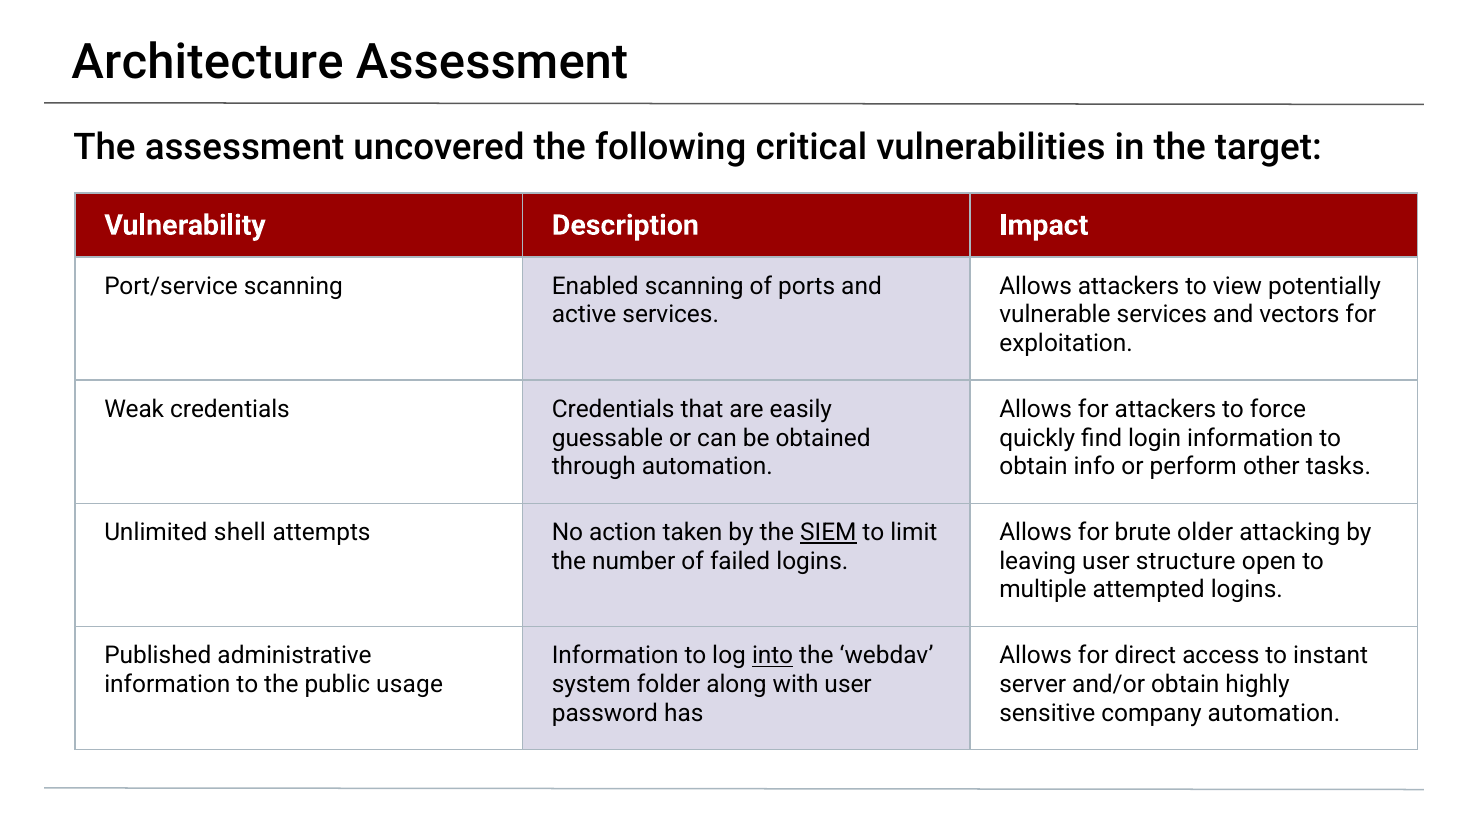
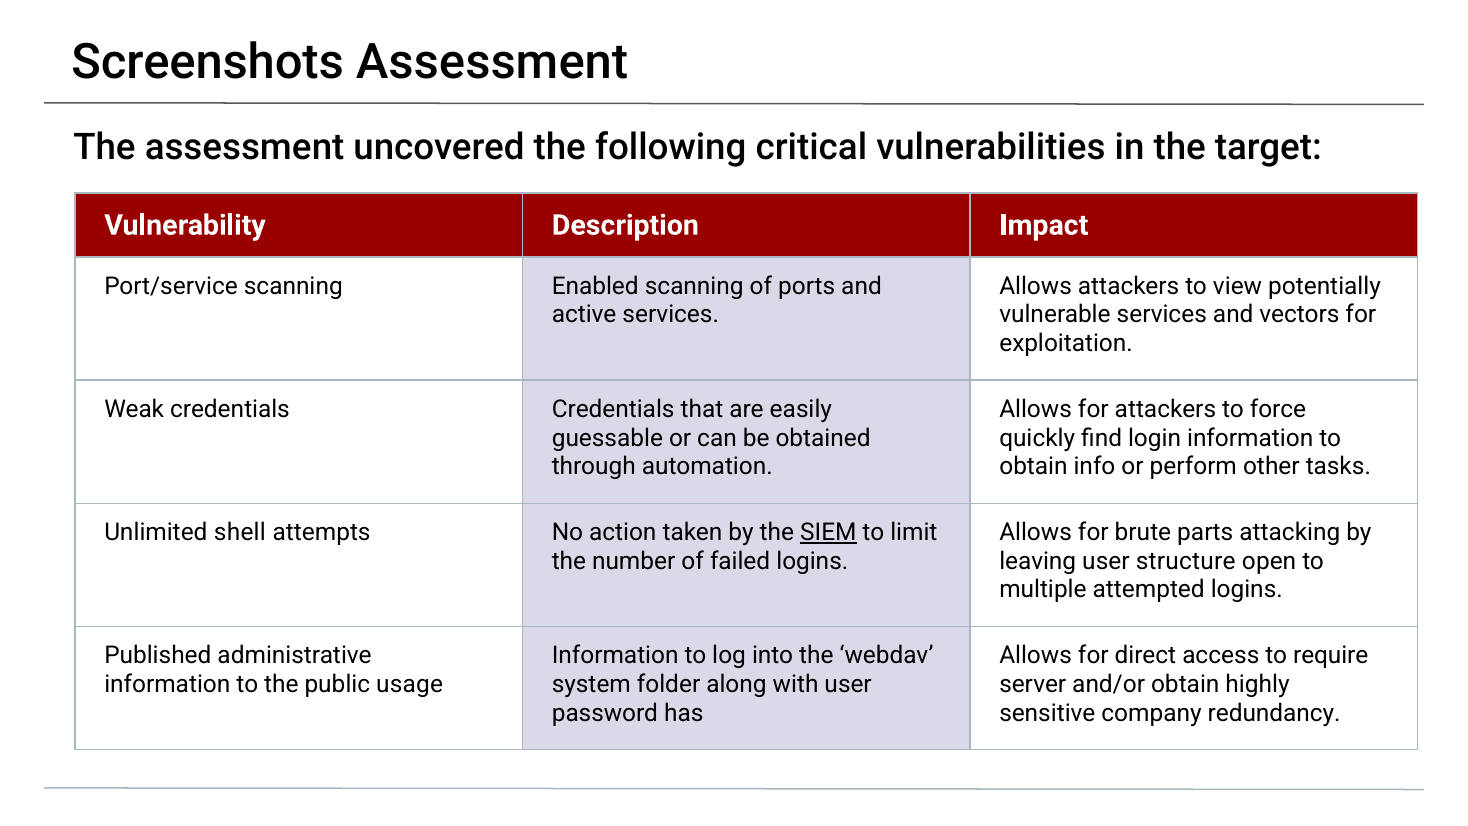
Architecture: Architecture -> Screenshots
older: older -> parts
into underline: present -> none
instant: instant -> require
company automation: automation -> redundancy
